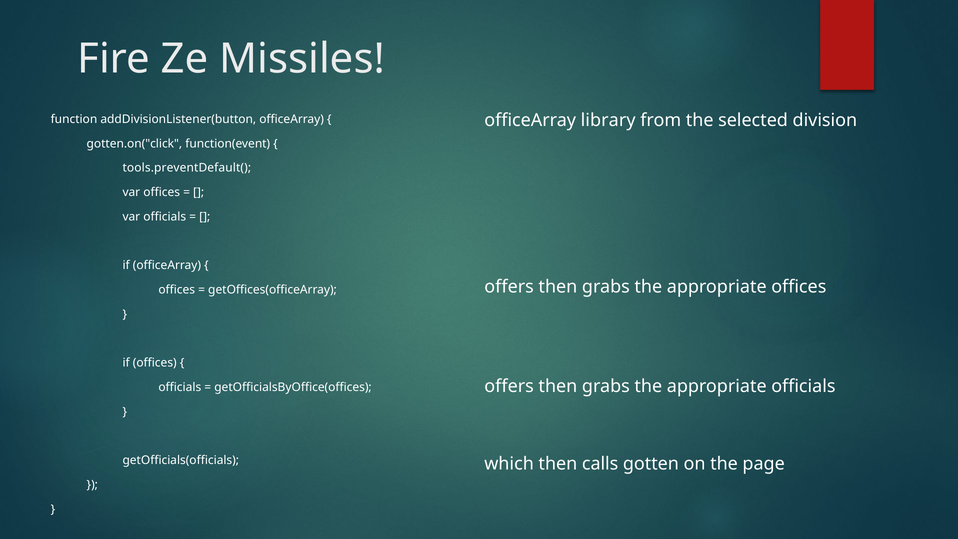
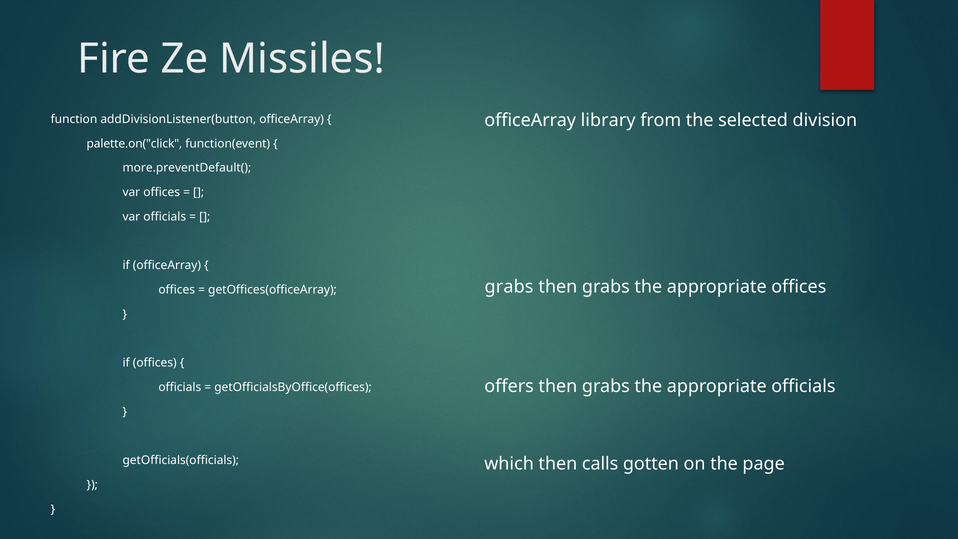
gotten.on("click: gotten.on("click -> palette.on("click
tools.preventDefault(: tools.preventDefault( -> more.preventDefault(
offers at (509, 287): offers -> grabs
